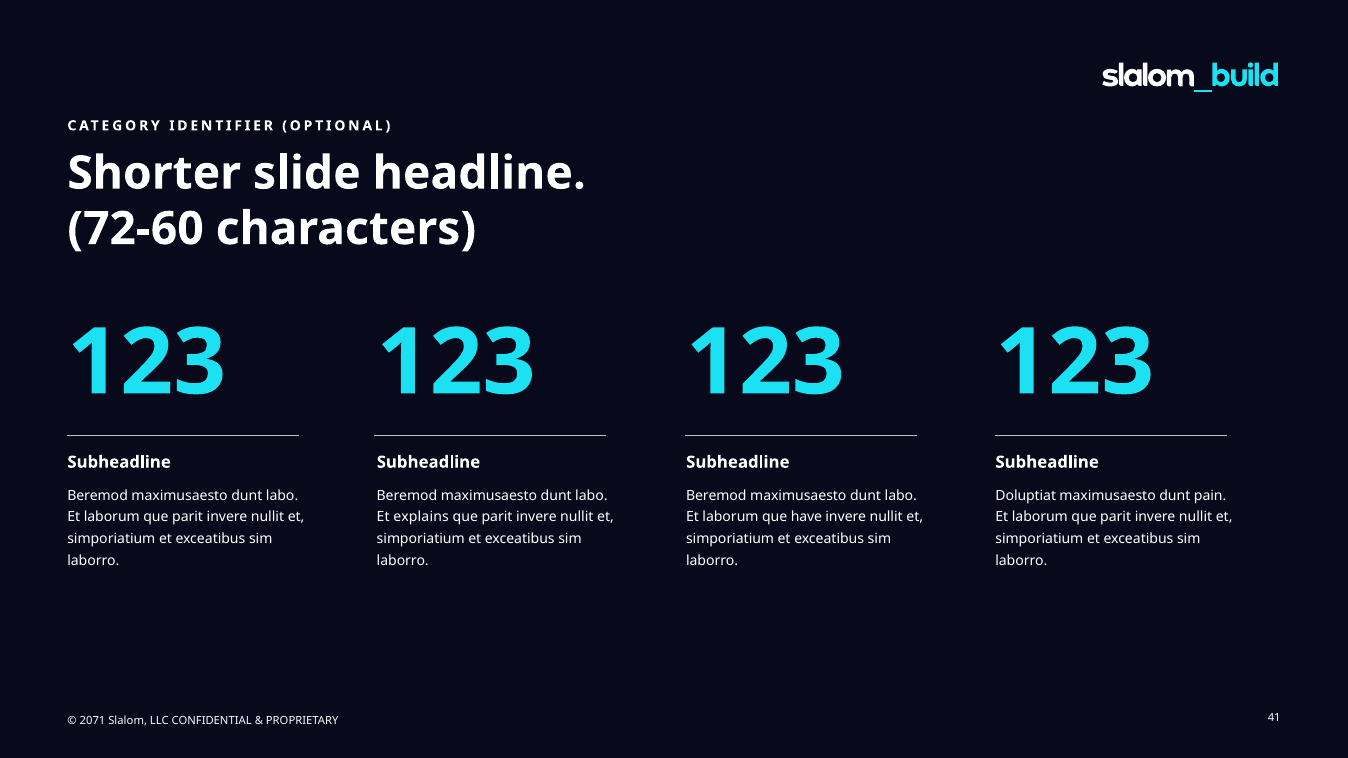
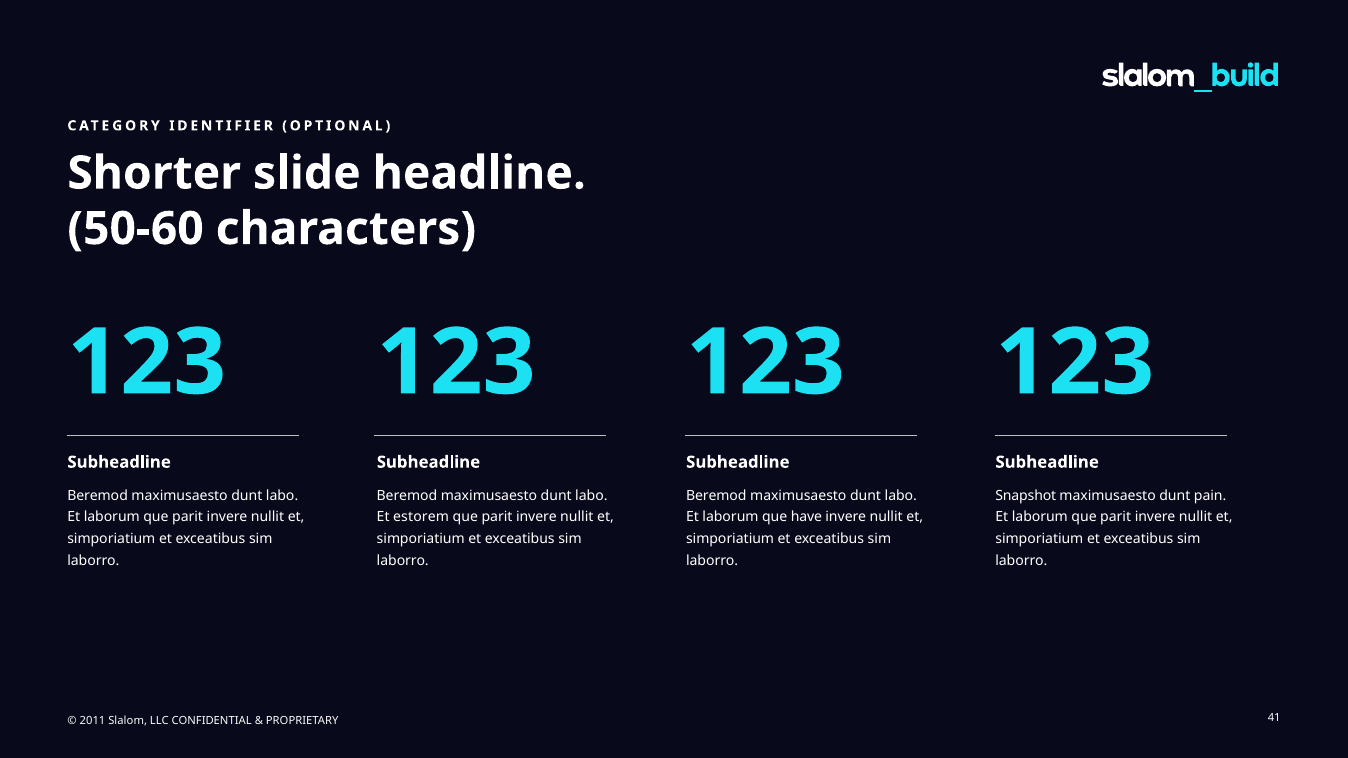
72-60: 72-60 -> 50-60
Doluptiat: Doluptiat -> Snapshot
explains: explains -> estorem
2071: 2071 -> 2011
